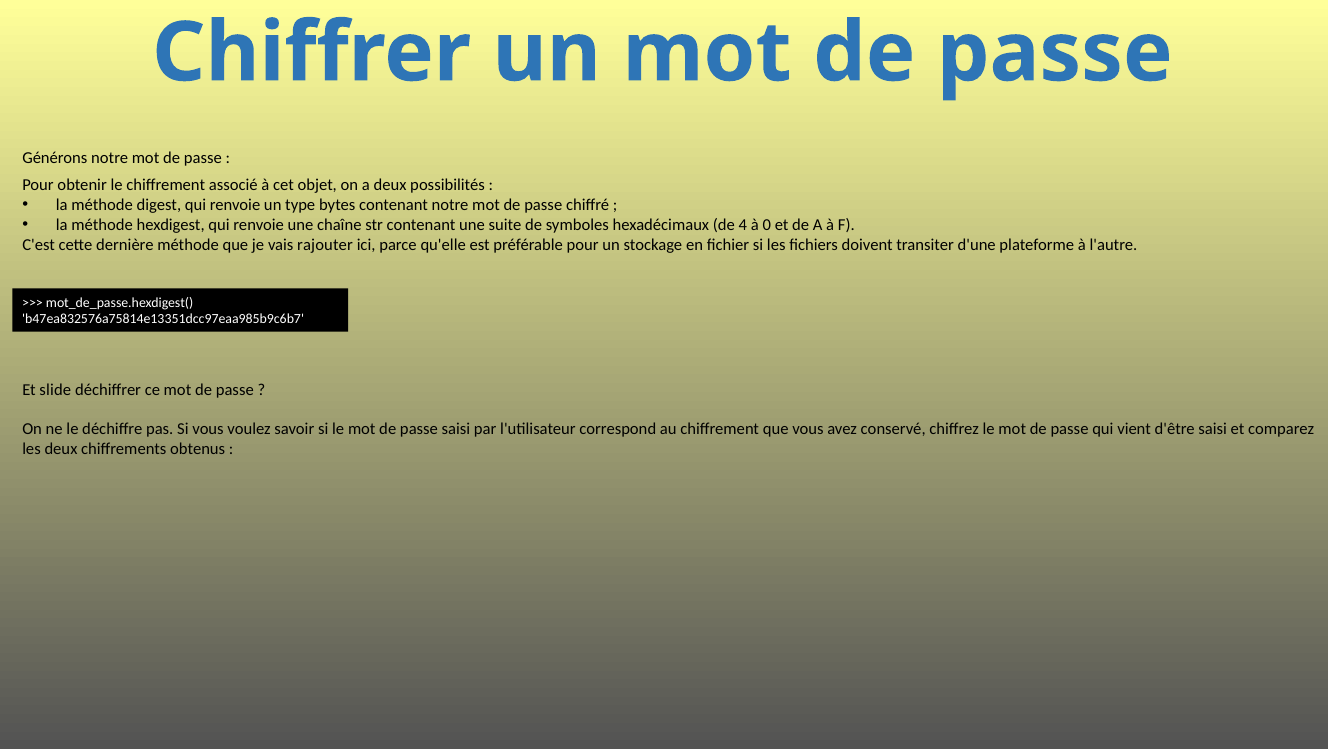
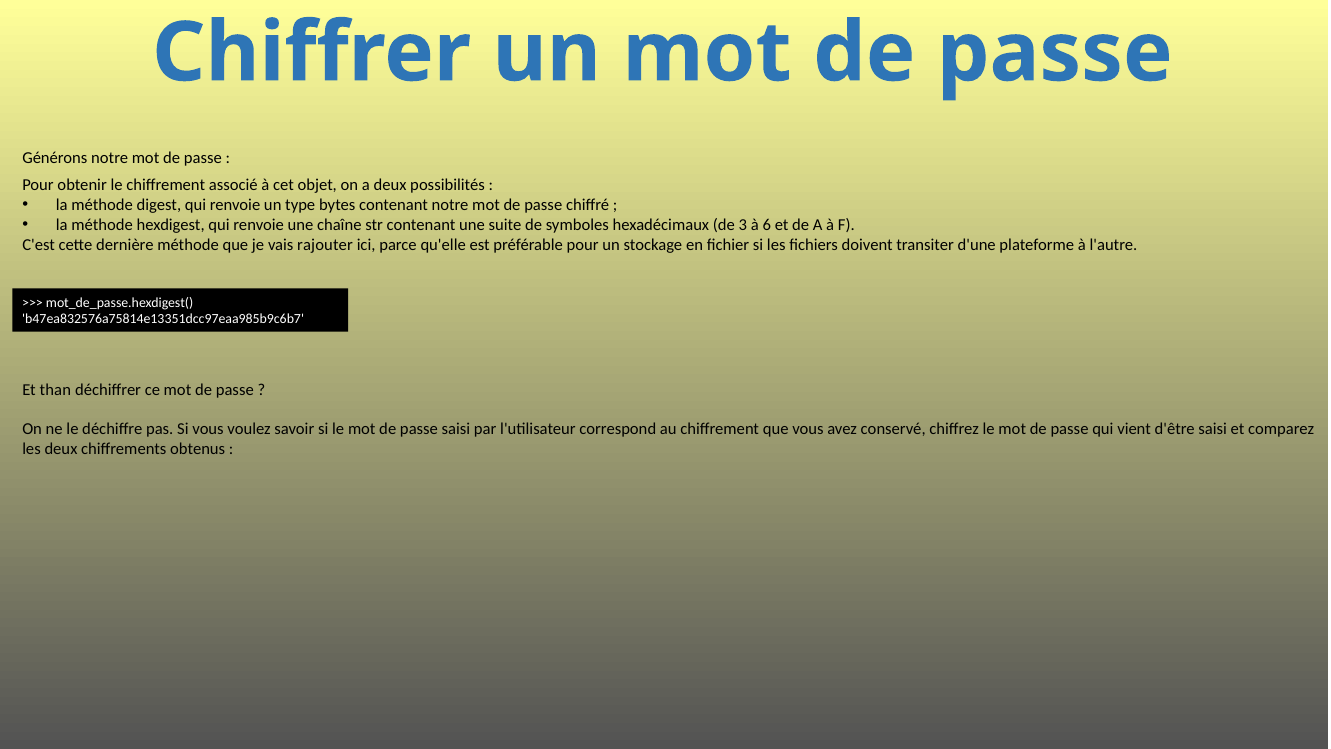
4: 4 -> 3
0: 0 -> 6
slide: slide -> than
